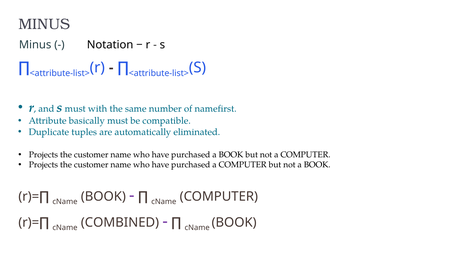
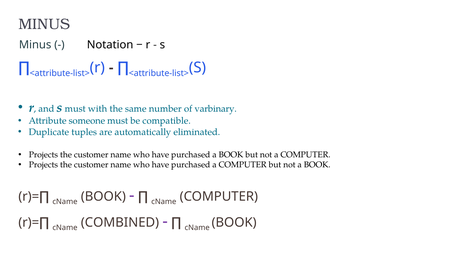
namefirst: namefirst -> varbinary
basically: basically -> someone
